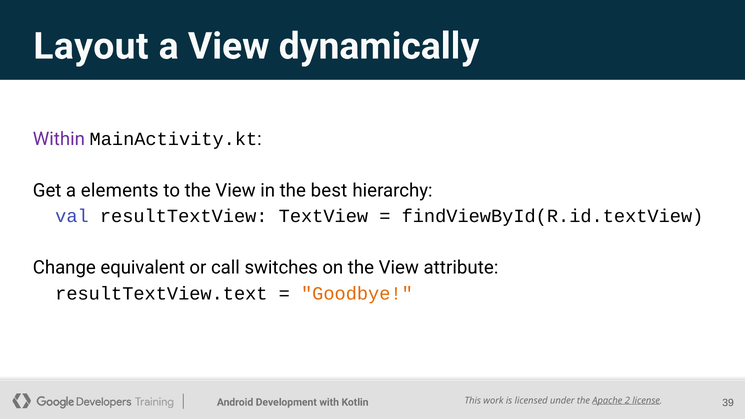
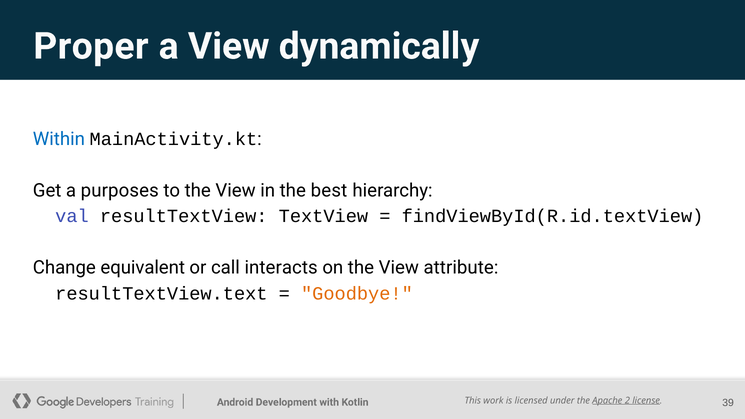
Layout: Layout -> Proper
Within colour: purple -> blue
elements: elements -> purposes
switches: switches -> interacts
